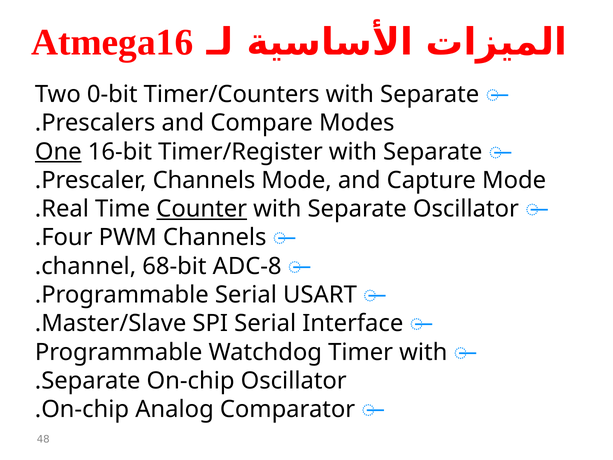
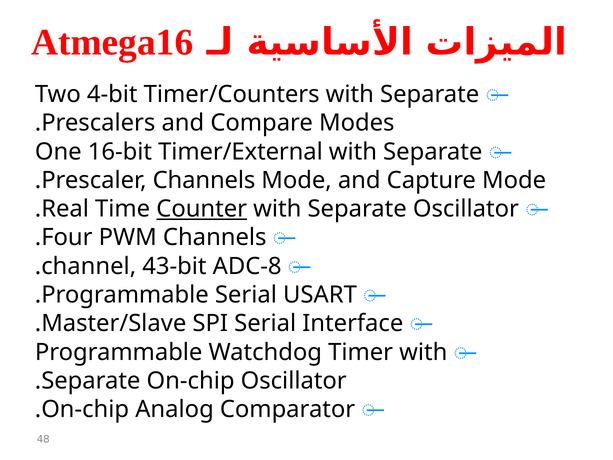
0-bit: 0-bit -> 4-bit
One underline: present -> none
Timer/Register: Timer/Register -> Timer/External
68-bit: 68-bit -> 43-bit
